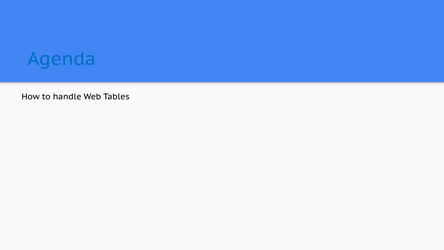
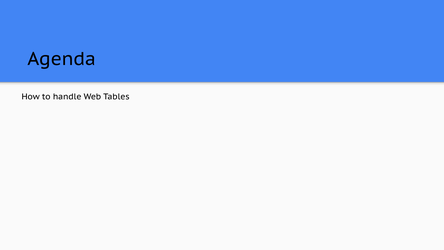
Agenda colour: blue -> black
